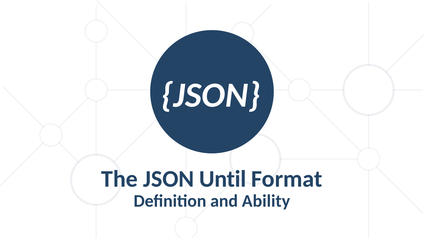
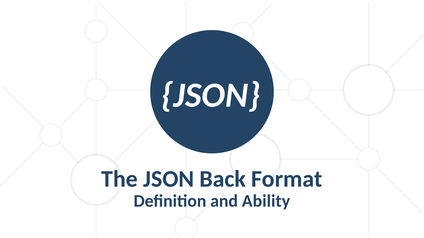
Until: Until -> Back
